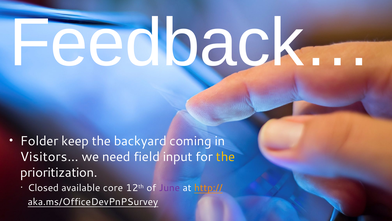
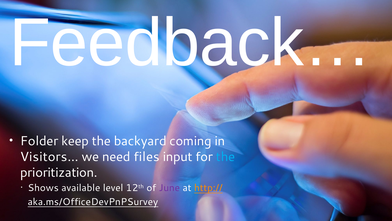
field: field -> files
the at (226, 156) colour: yellow -> light blue
Closed: Closed -> Shows
core: core -> level
